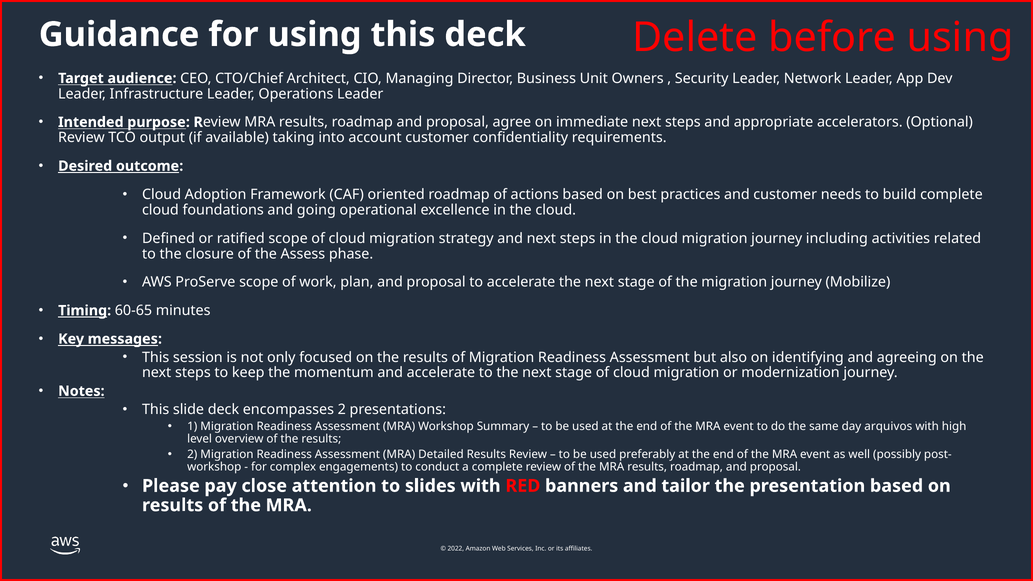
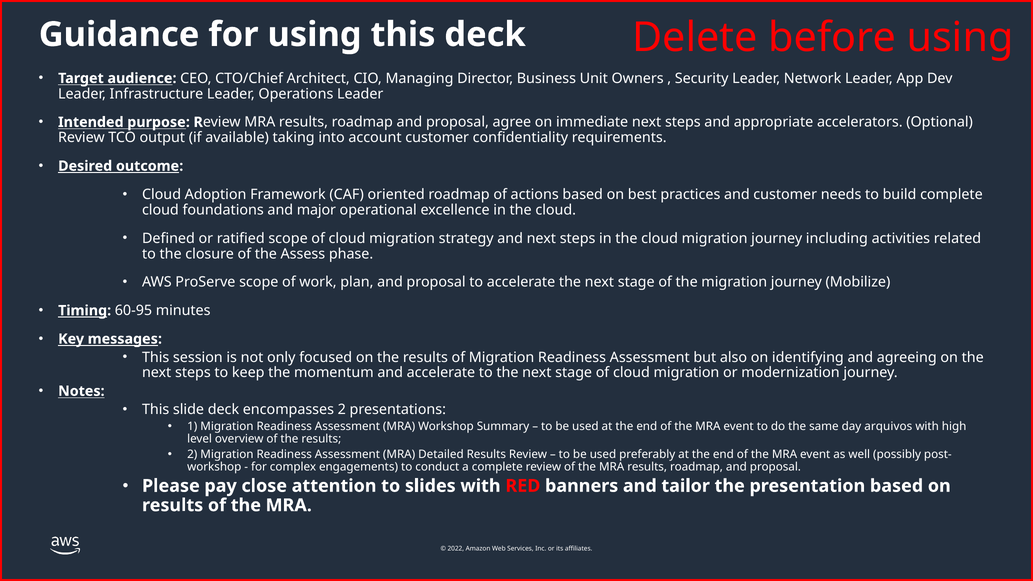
going: going -> major
60-65: 60-65 -> 60-95
